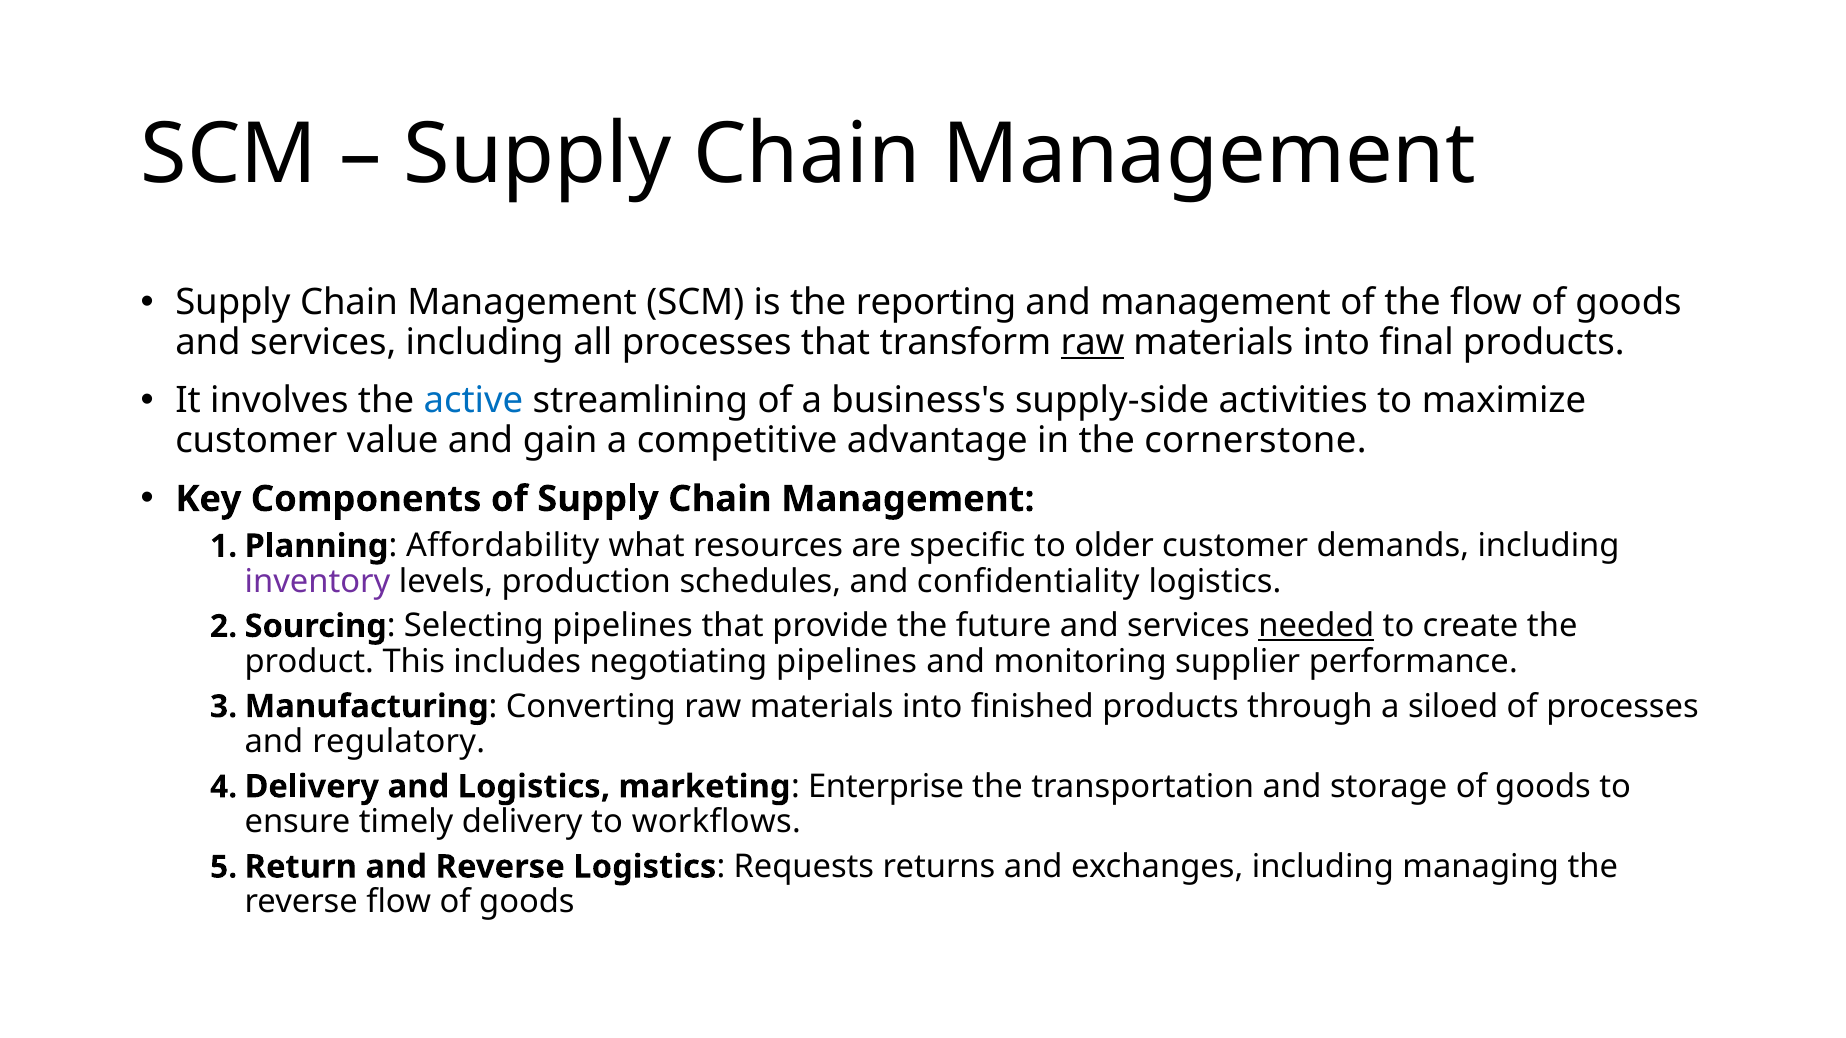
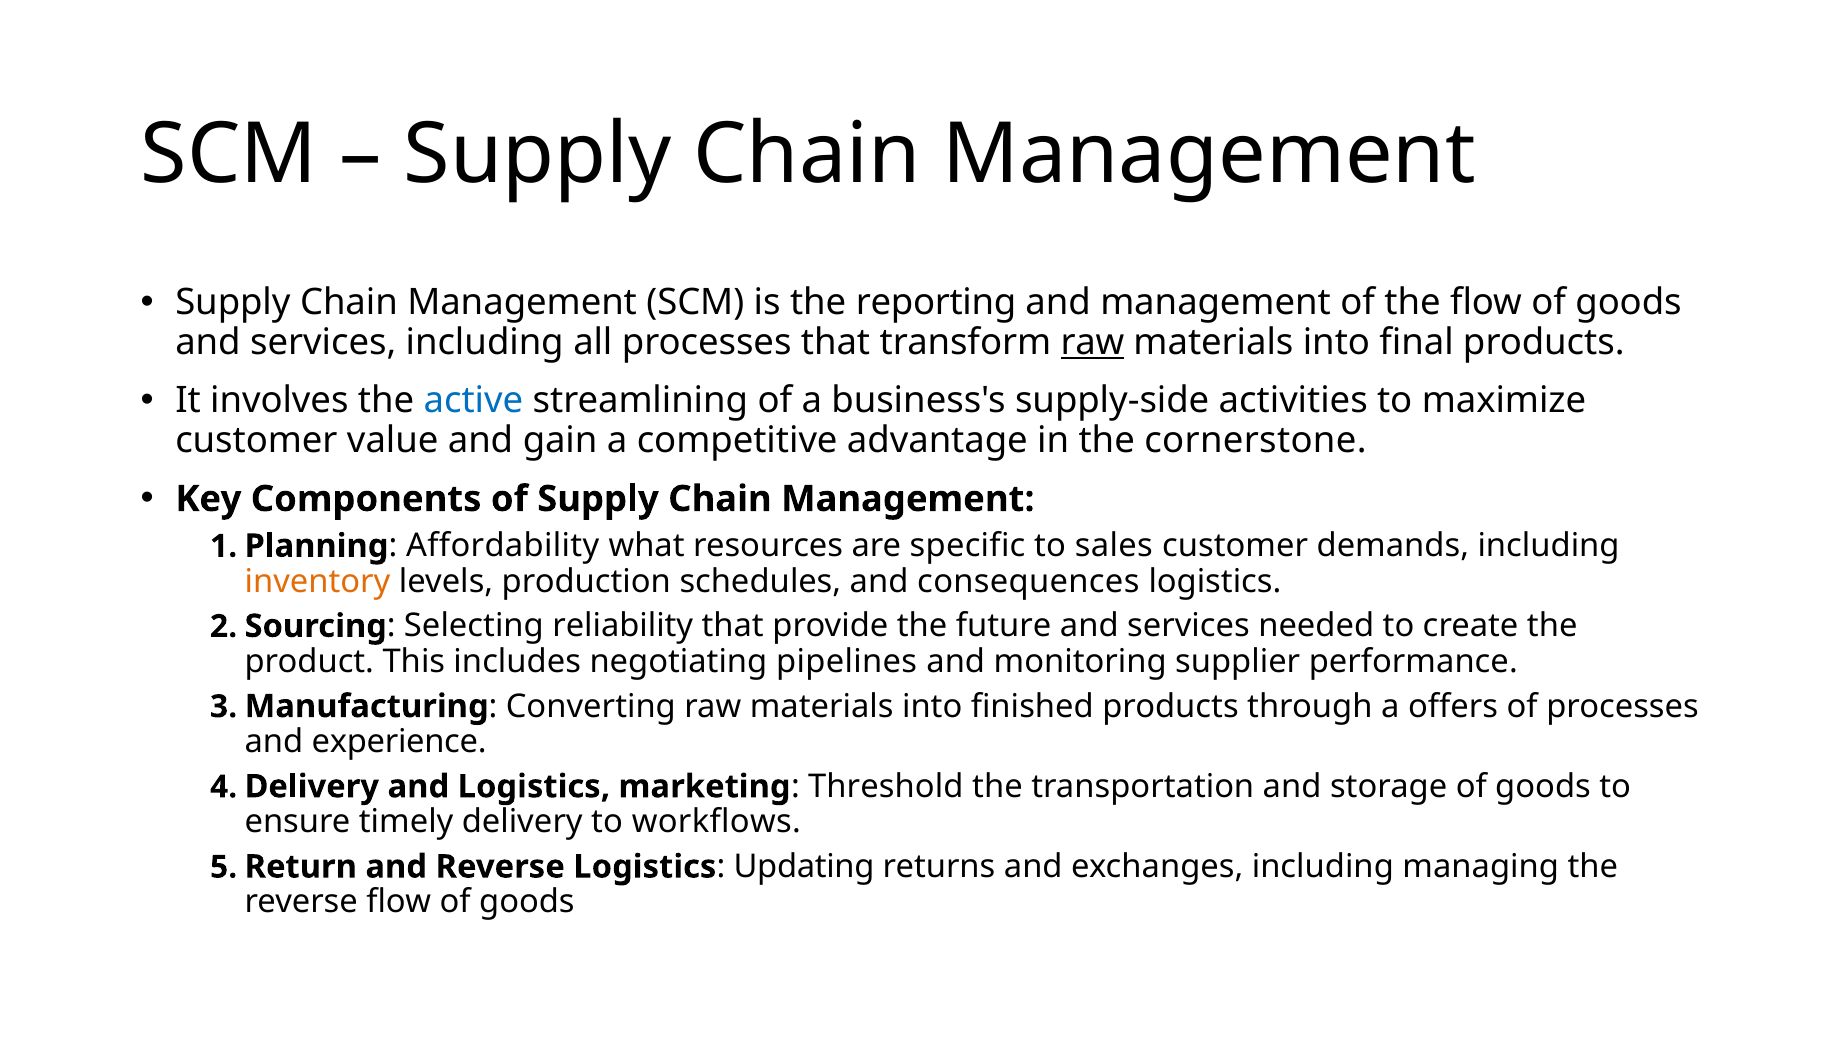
older: older -> sales
inventory colour: purple -> orange
confidentiality: confidentiality -> consequences
Selecting pipelines: pipelines -> reliability
needed underline: present -> none
siloed: siloed -> offers
regulatory: regulatory -> experience
Enterprise: Enterprise -> Threshold
Requests: Requests -> Updating
